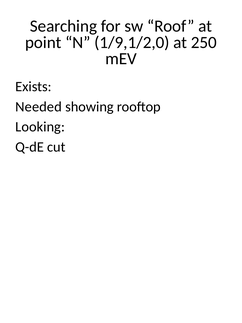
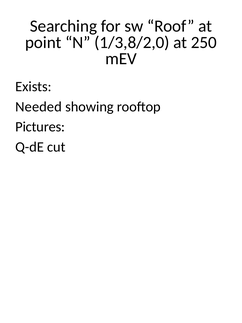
1/9,1/2,0: 1/9,1/2,0 -> 1/3,8/2,0
Looking: Looking -> Pictures
